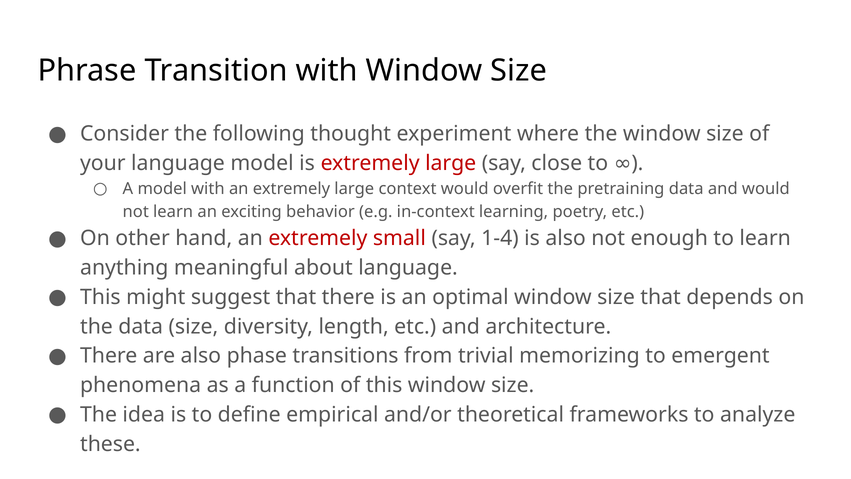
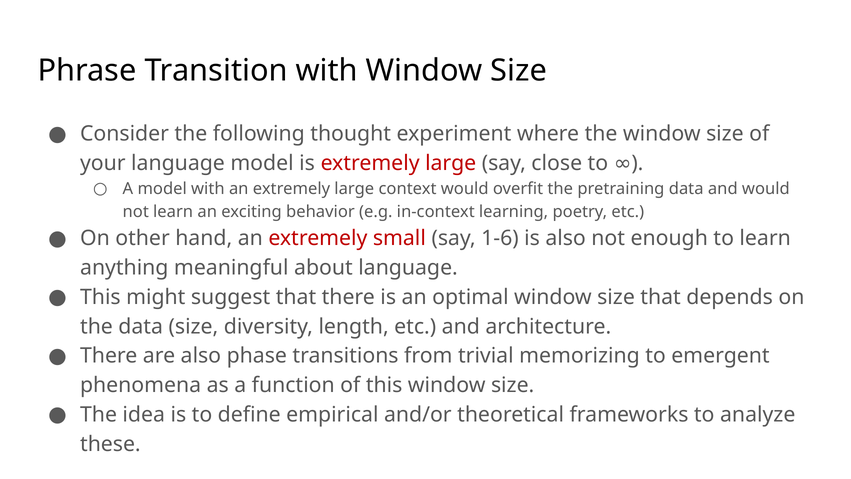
1-4: 1-4 -> 1-6
